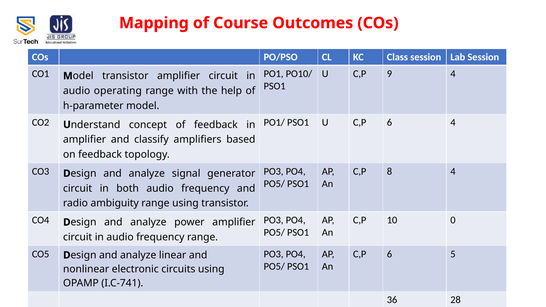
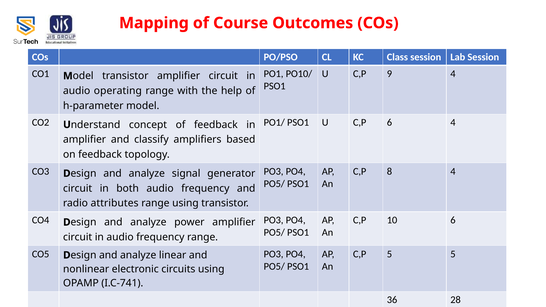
ambiguity: ambiguity -> attributes
10 0: 0 -> 6
6 at (389, 254): 6 -> 5
